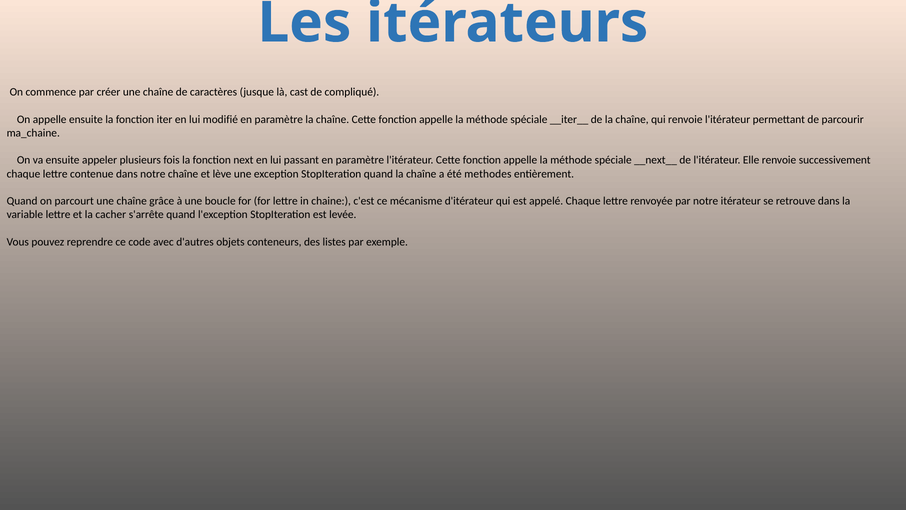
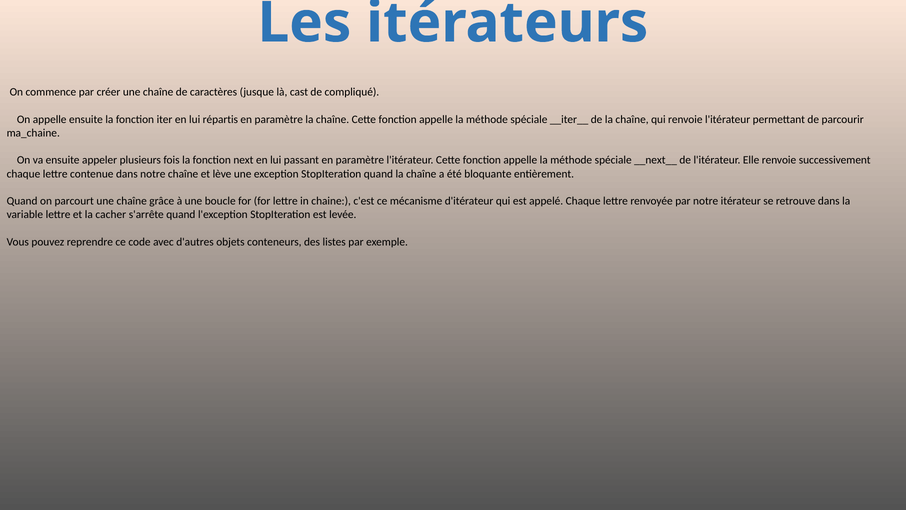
modifié: modifié -> répartis
methodes: methodes -> bloquante
